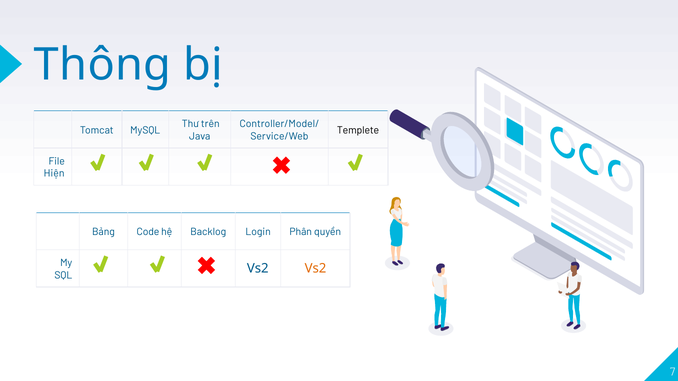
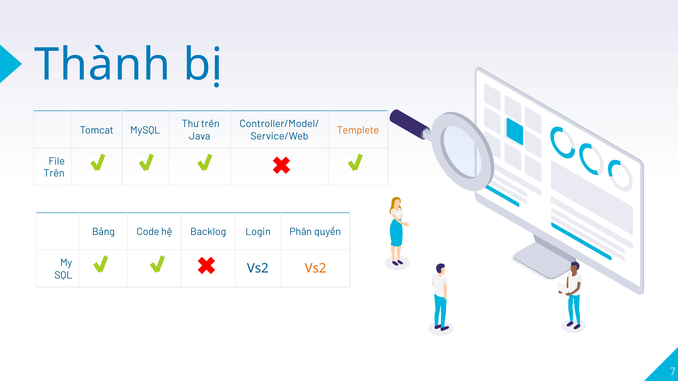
Thông: Thông -> Thành
Templete colour: black -> orange
Hiện at (54, 174): Hiện -> Trên
